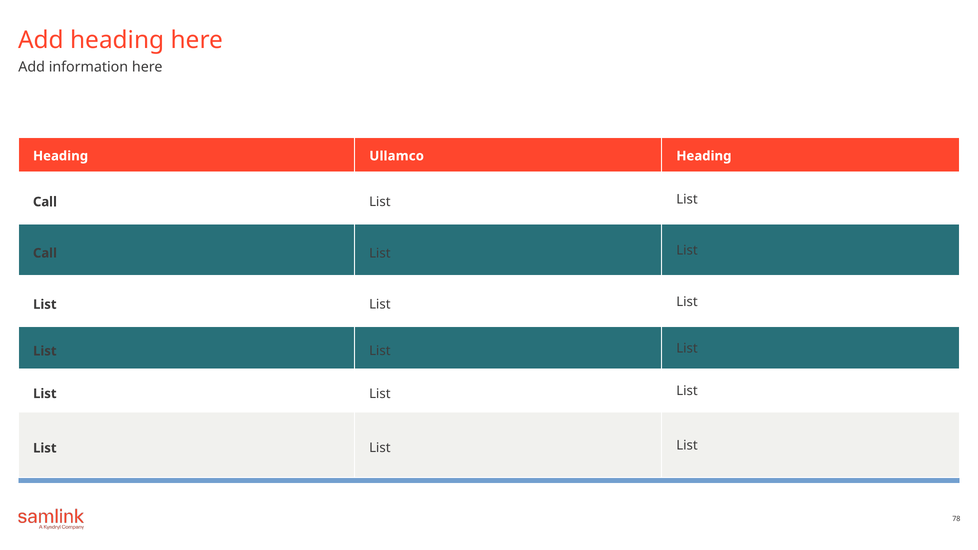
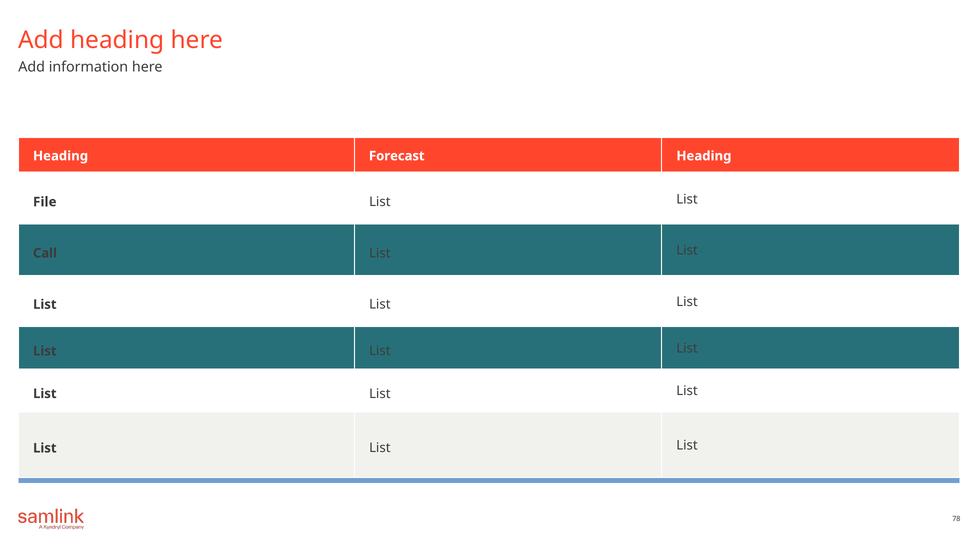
Ullamco: Ullamco -> Forecast
Call at (45, 202): Call -> File
